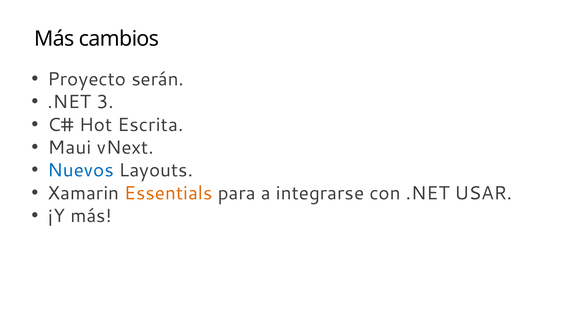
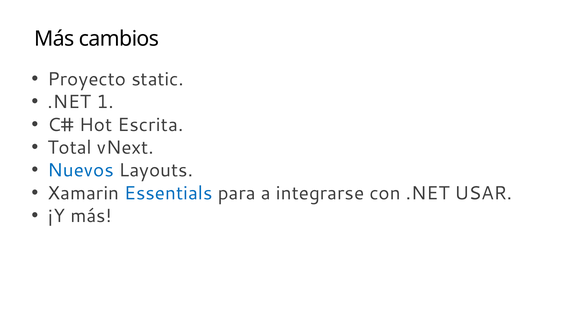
serán: serán -> static
3: 3 -> 1
Maui: Maui -> Total
Essentials colour: orange -> blue
